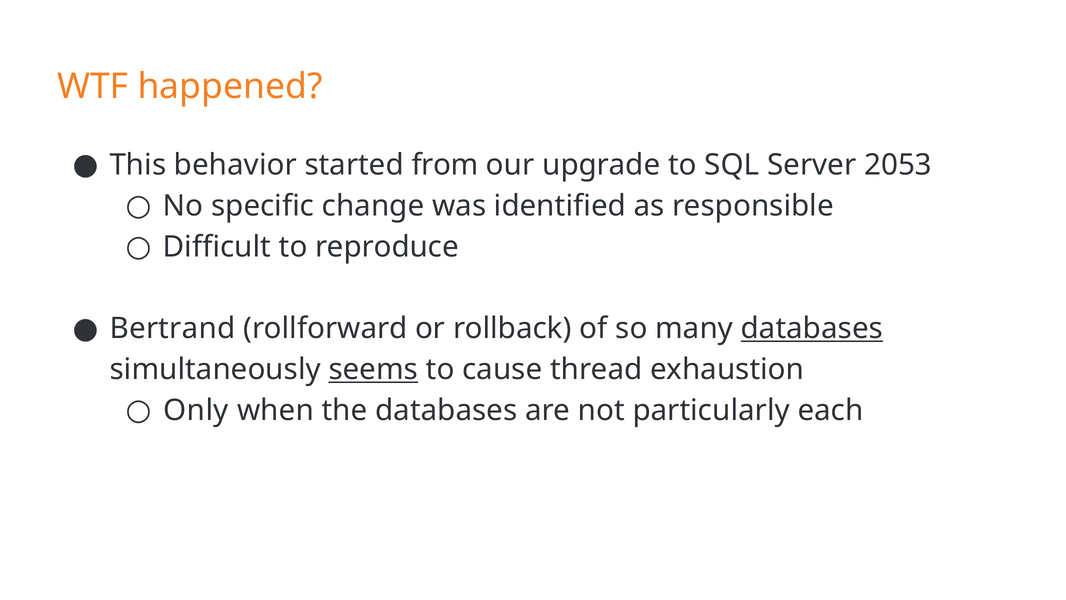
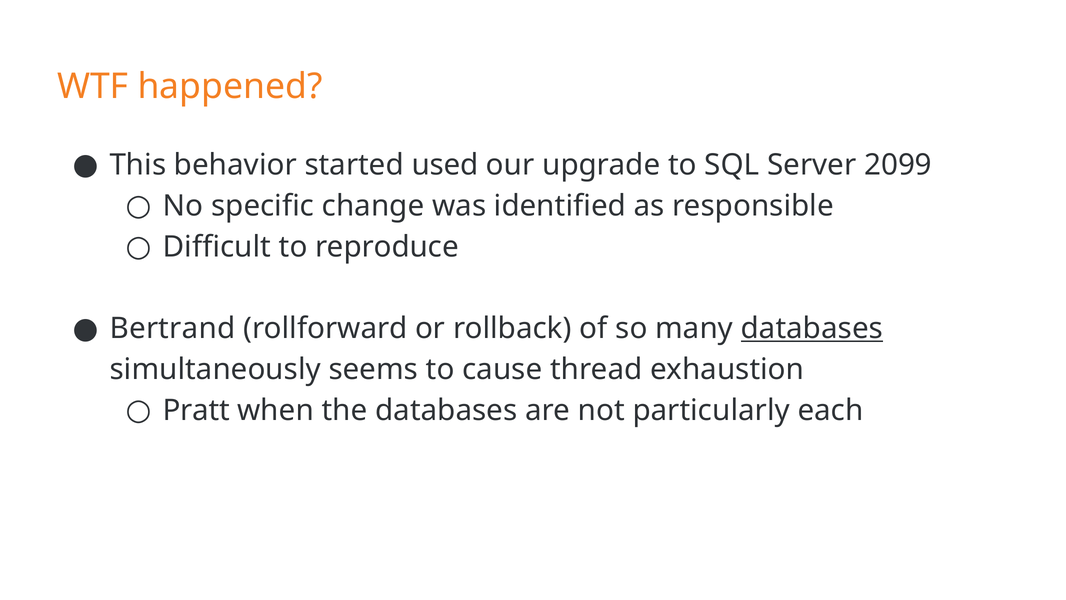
from: from -> used
2053: 2053 -> 2099
seems underline: present -> none
Only: Only -> Pratt
